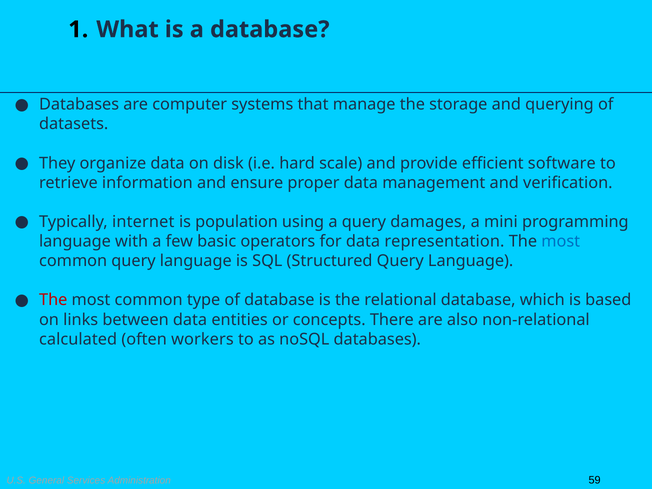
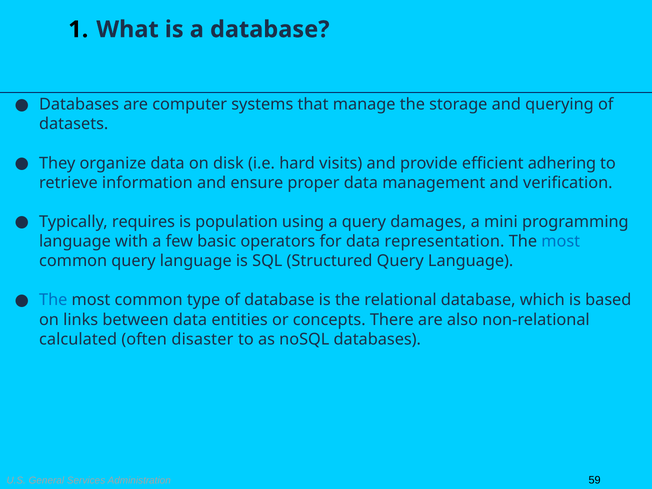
scale: scale -> visits
software: software -> adhering
internet: internet -> requires
The at (53, 300) colour: red -> blue
workers: workers -> disaster
